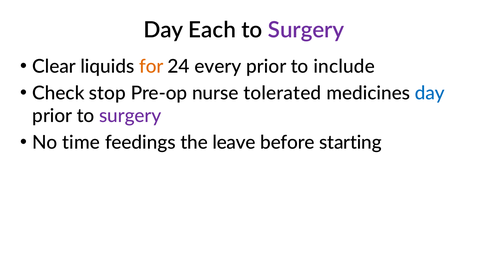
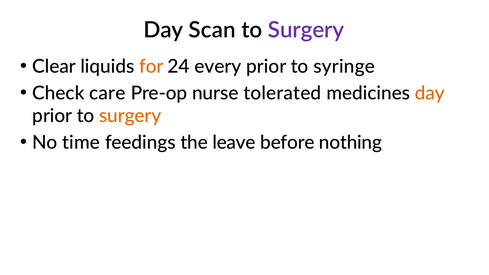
Each: Each -> Scan
include: include -> syringe
stop: stop -> care
day at (430, 93) colour: blue -> orange
surgery at (130, 116) colour: purple -> orange
starting: starting -> nothing
